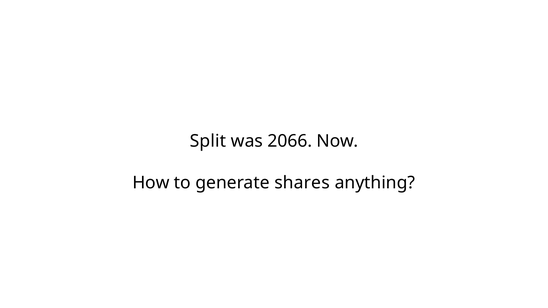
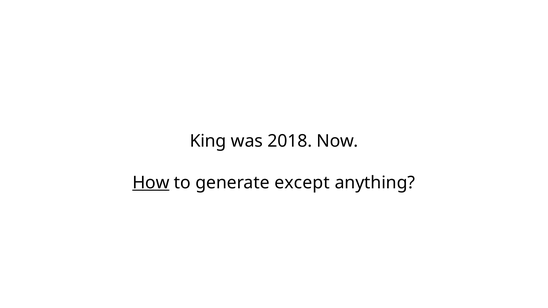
Split: Split -> King
2066: 2066 -> 2018
How underline: none -> present
shares: shares -> except
